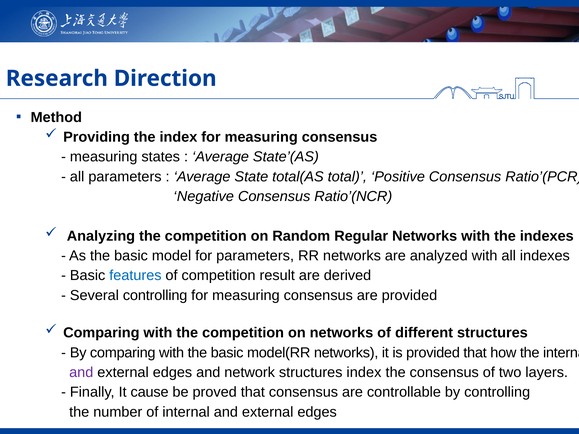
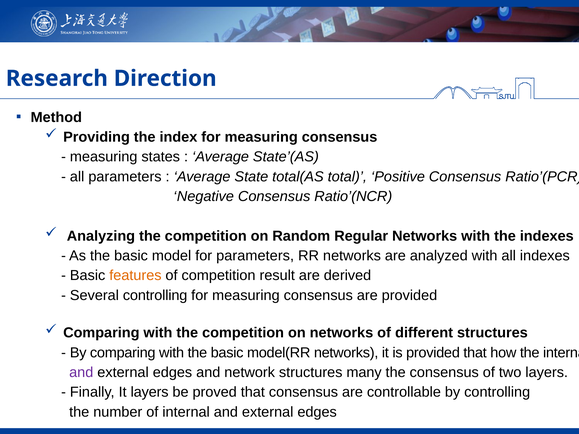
features colour: blue -> orange
structures index: index -> many
It cause: cause -> layers
